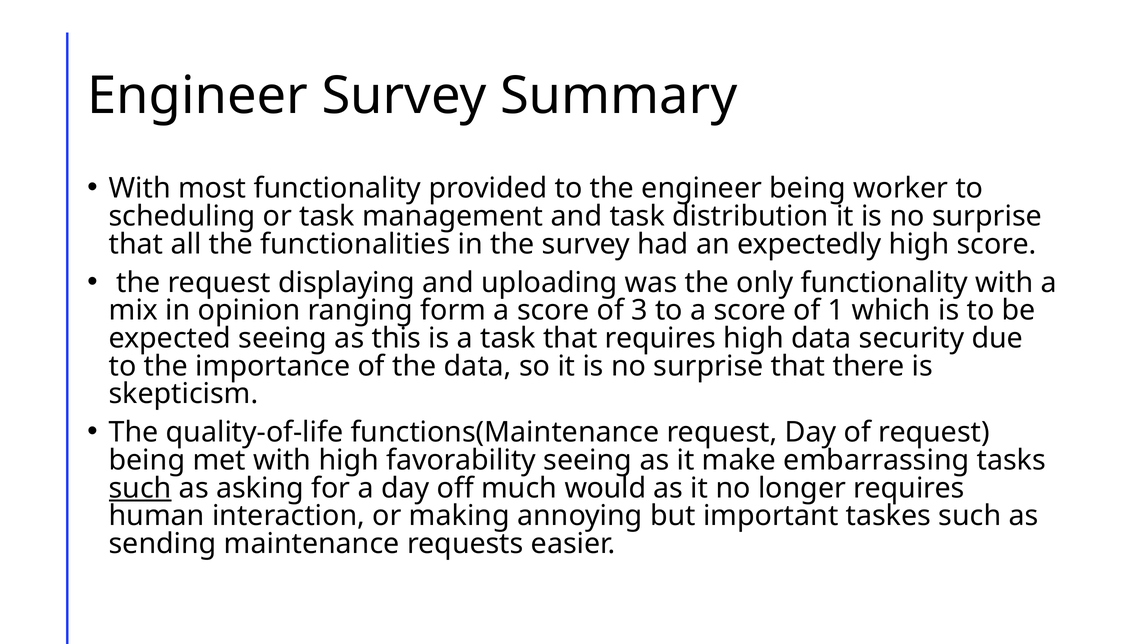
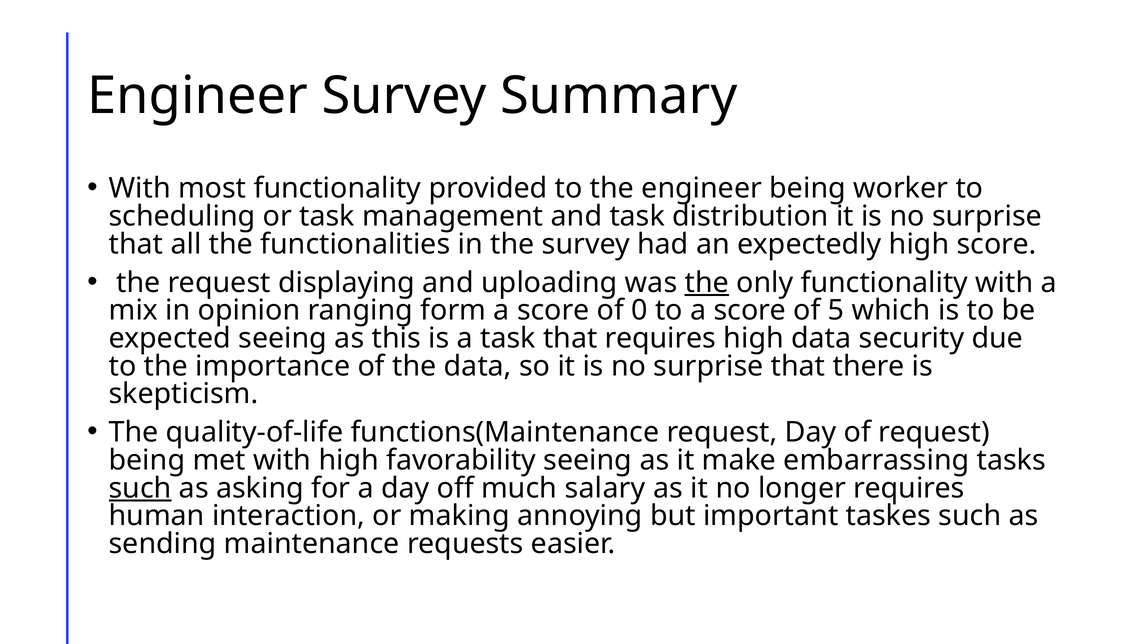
the at (707, 283) underline: none -> present
3: 3 -> 0
1: 1 -> 5
would: would -> salary
